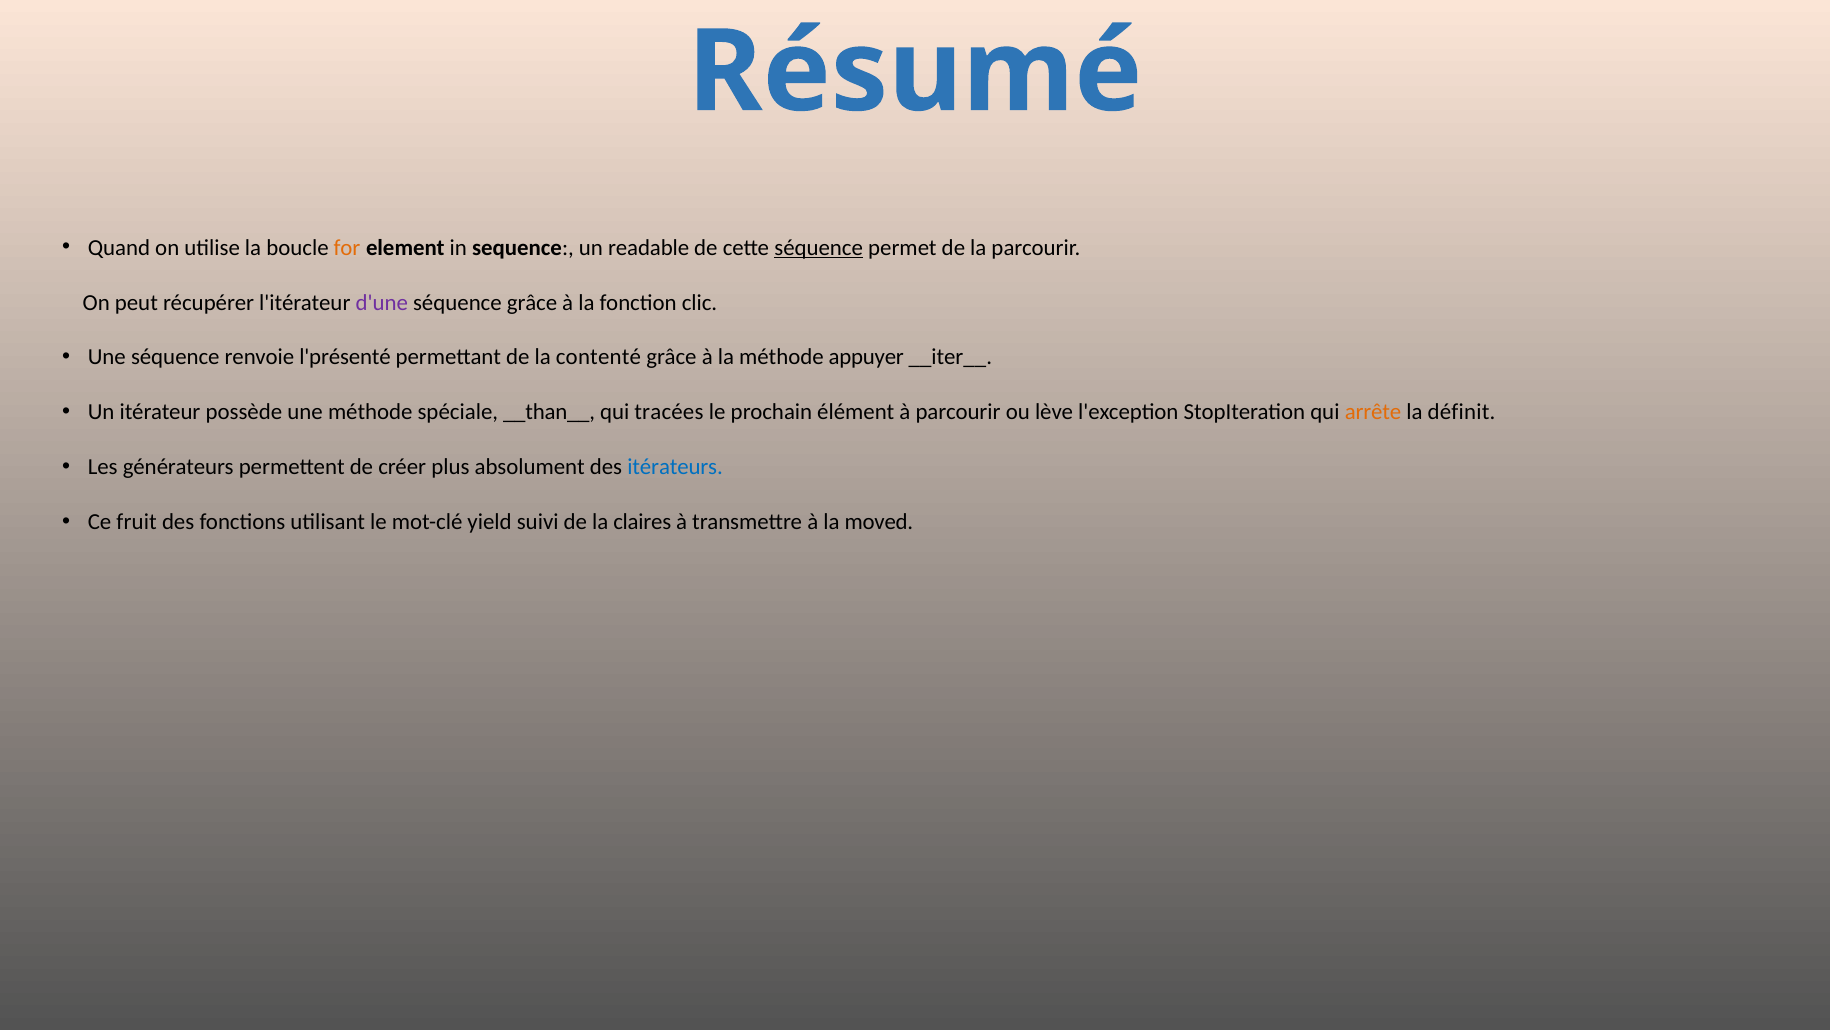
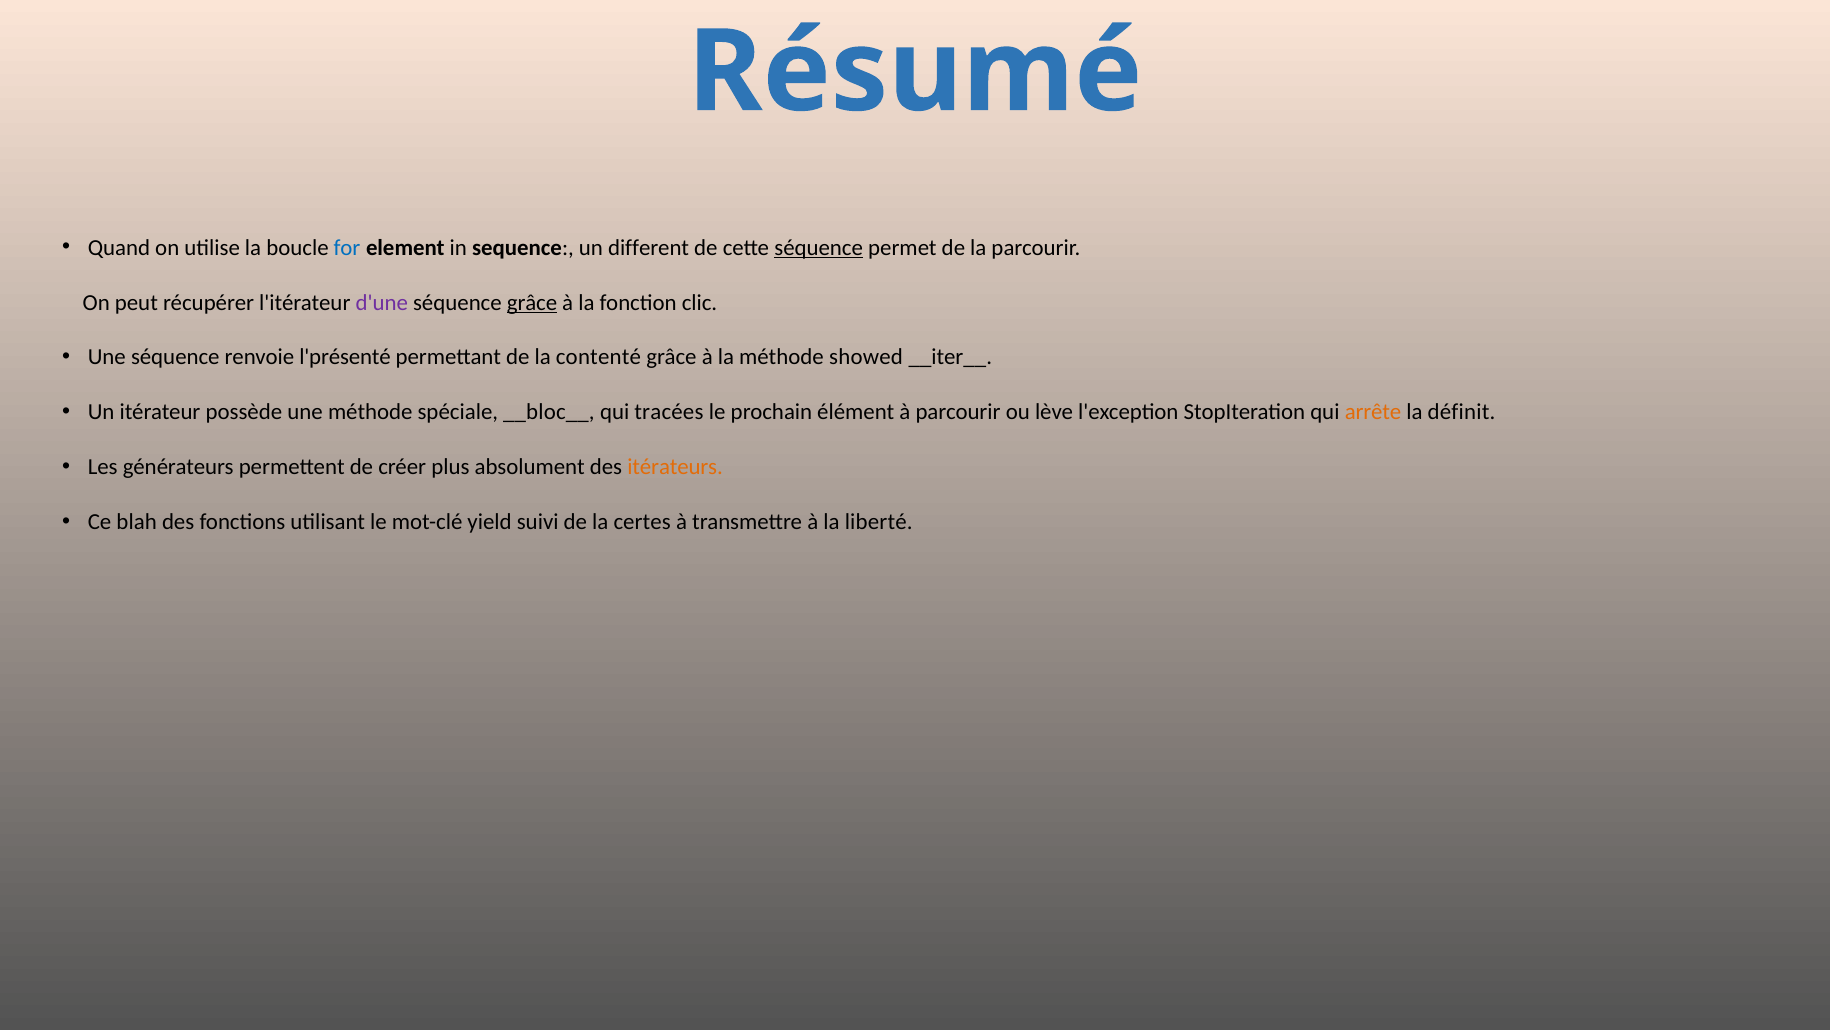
for colour: orange -> blue
readable: readable -> different
grâce at (532, 302) underline: none -> present
appuyer: appuyer -> showed
__than__: __than__ -> __bloc__
itérateurs colour: blue -> orange
fruit: fruit -> blah
claires: claires -> certes
moved: moved -> liberté
